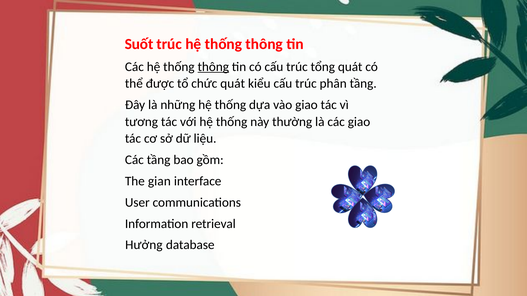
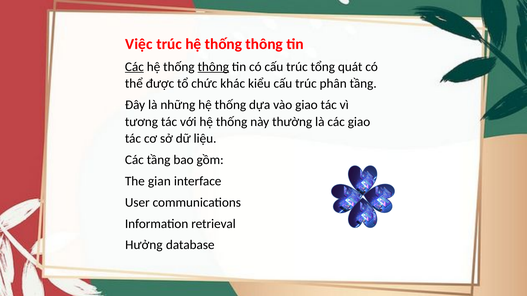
Suốt: Suốt -> Việc
Các at (134, 67) underline: none -> present
chức quát: quát -> khác
